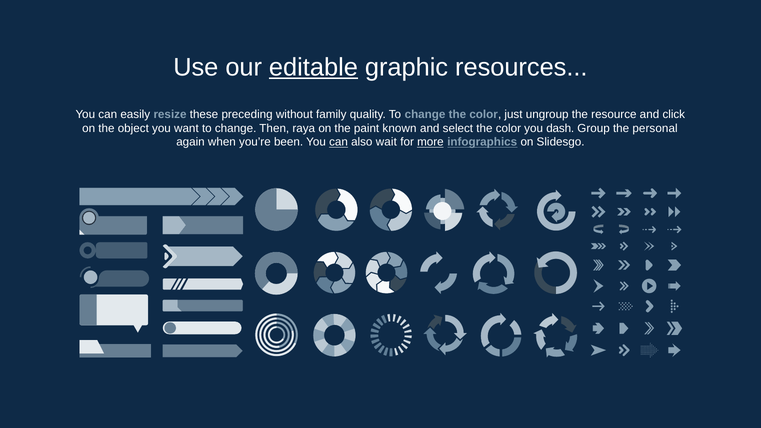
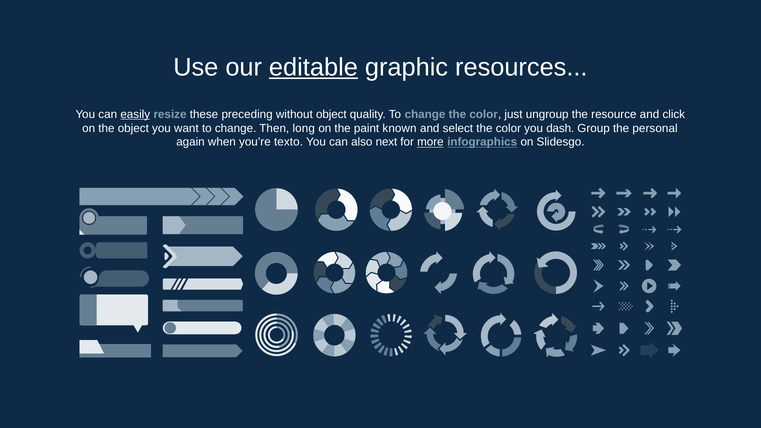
easily underline: none -> present
without family: family -> object
raya: raya -> long
been: been -> texto
can at (338, 142) underline: present -> none
wait: wait -> next
